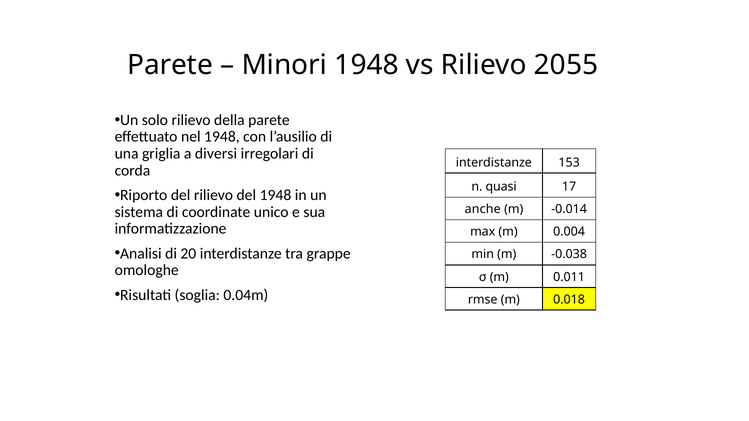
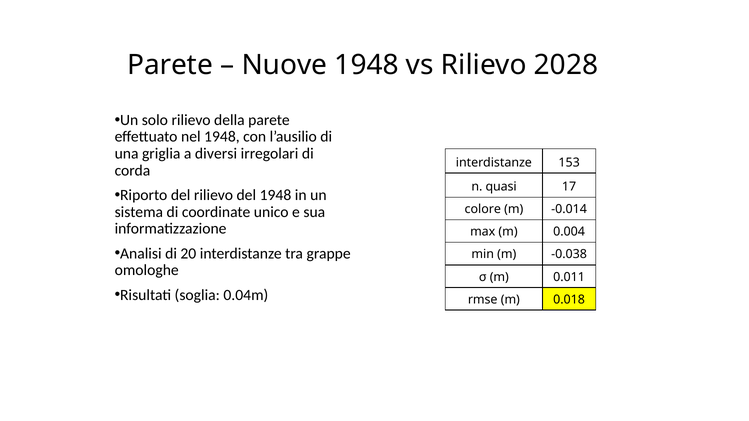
Minori: Minori -> Nuove
2055: 2055 -> 2028
anche: anche -> colore
